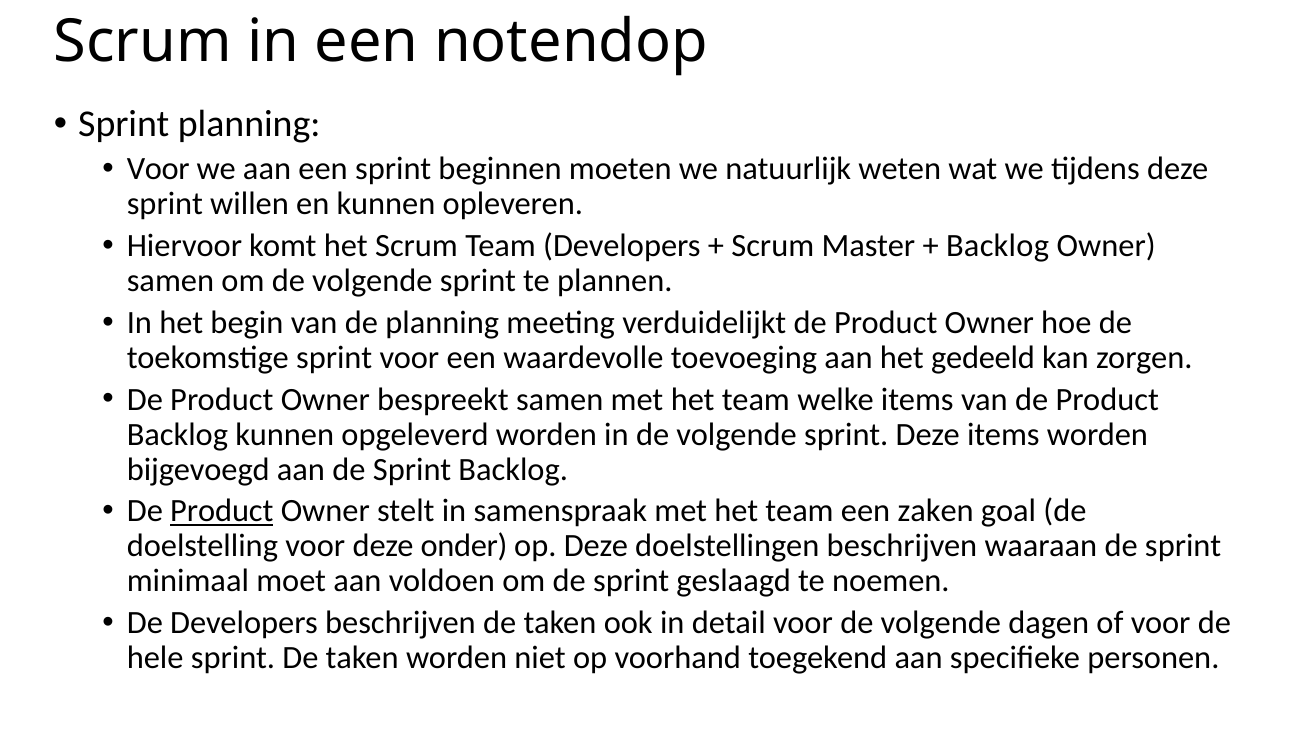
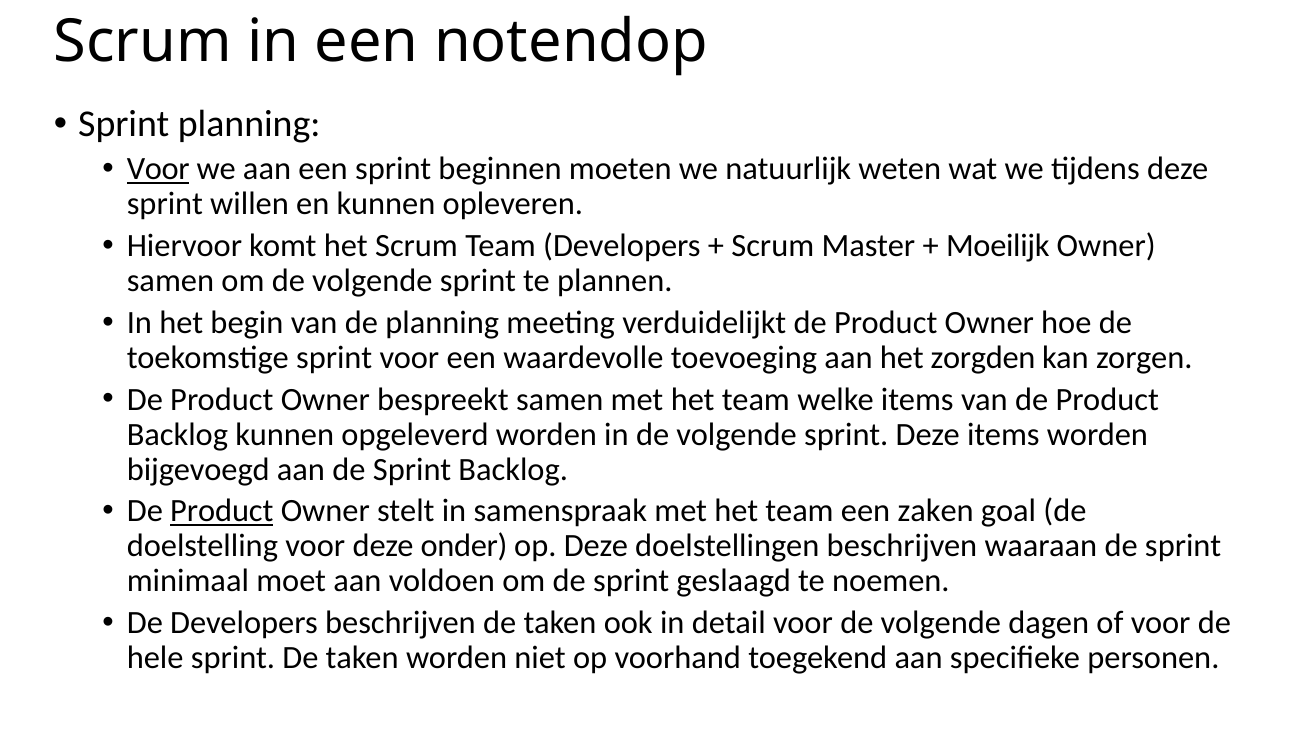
Voor at (158, 169) underline: none -> present
Backlog at (998, 246): Backlog -> Moeilijk
gedeeld: gedeeld -> zorgden
